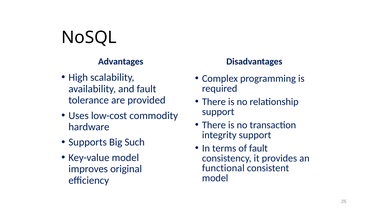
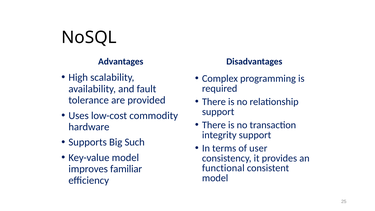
of fault: fault -> user
original: original -> familiar
